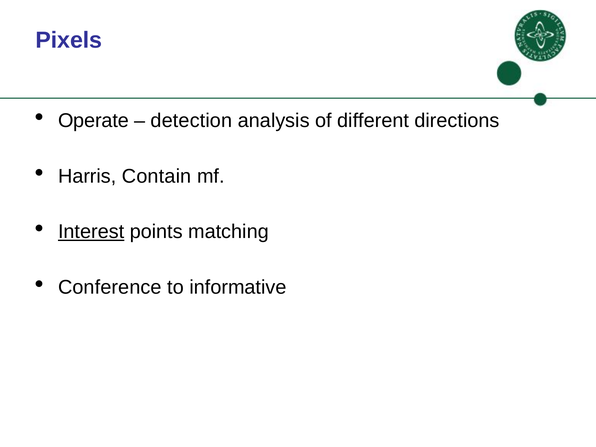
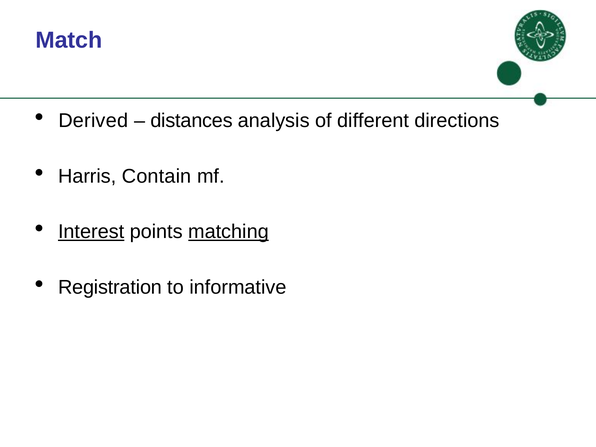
Pixels: Pixels -> Match
Operate: Operate -> Derived
detection: detection -> distances
matching underline: none -> present
Conference: Conference -> Registration
